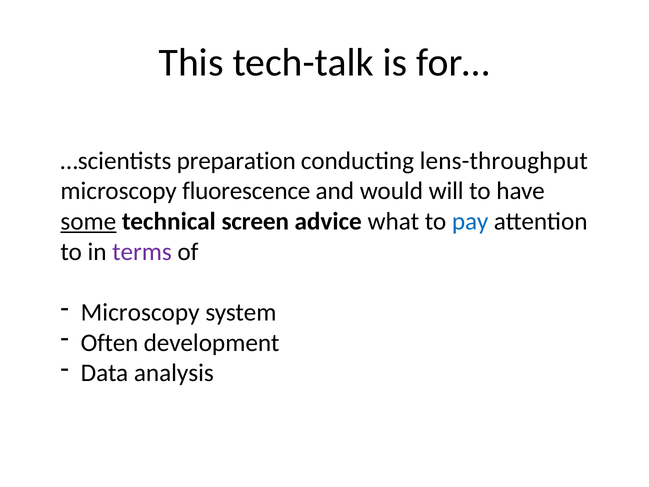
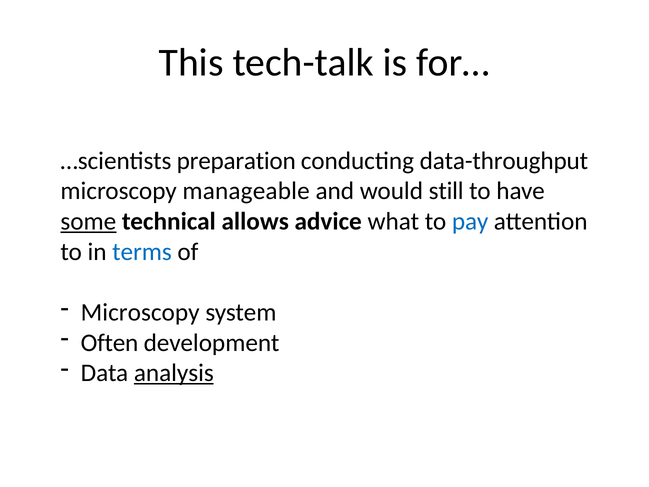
lens-throughput: lens-throughput -> data-throughput
fluorescence: fluorescence -> manageable
will: will -> still
screen: screen -> allows
terms colour: purple -> blue
analysis underline: none -> present
